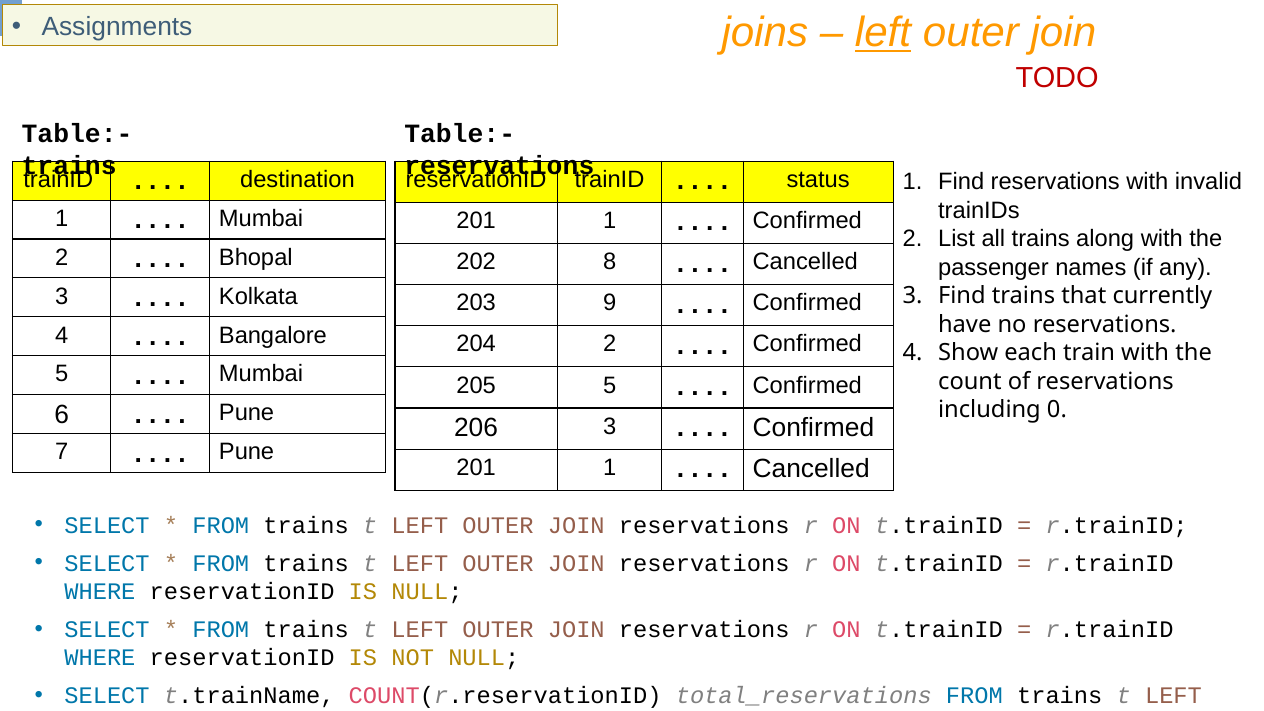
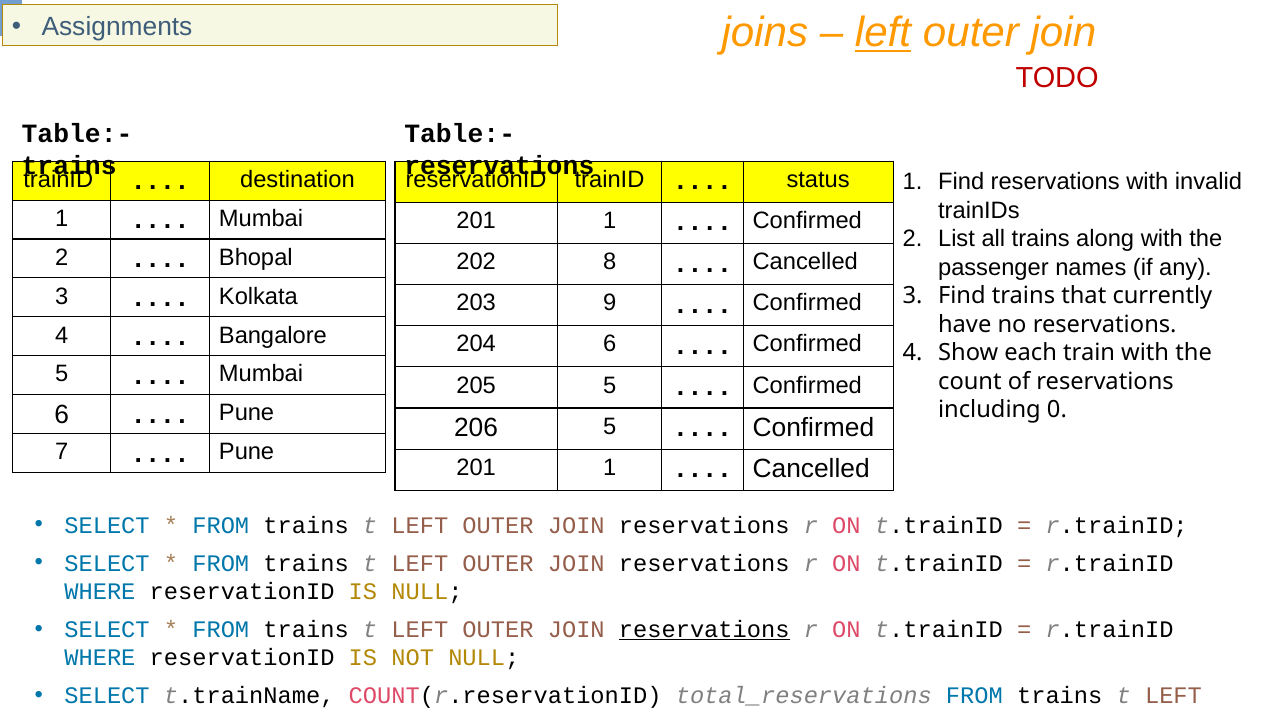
204 2: 2 -> 6
206 3: 3 -> 5
reservations at (704, 630) underline: none -> present
